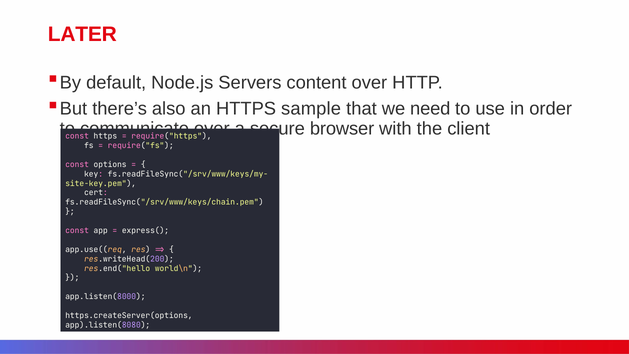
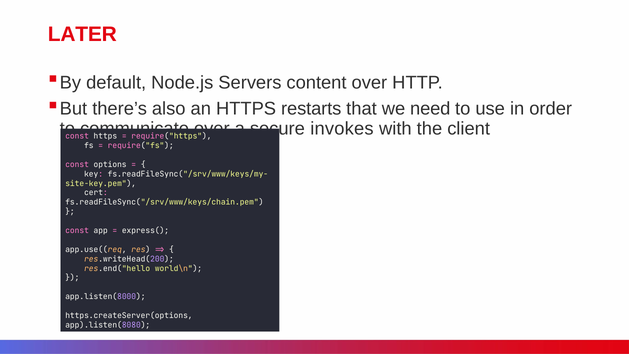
sample: sample -> restarts
browser: browser -> invokes
